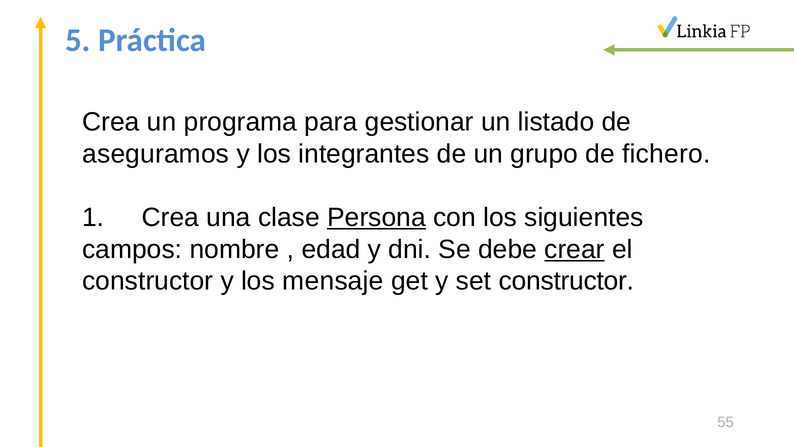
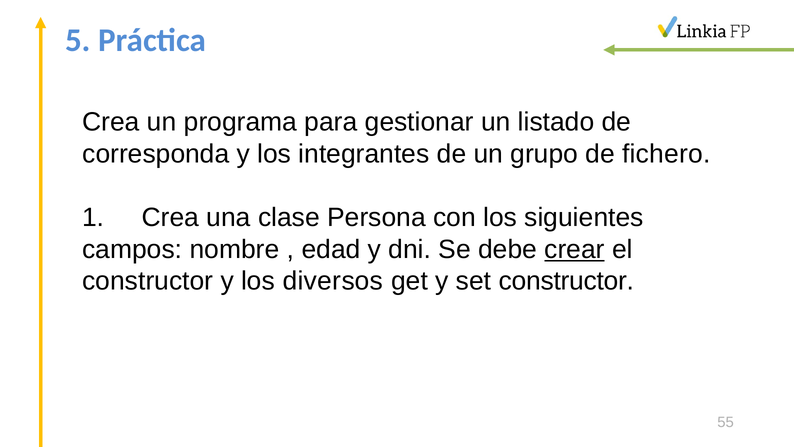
aseguramos: aseguramos -> corresponda
Persona underline: present -> none
mensaje: mensaje -> diversos
